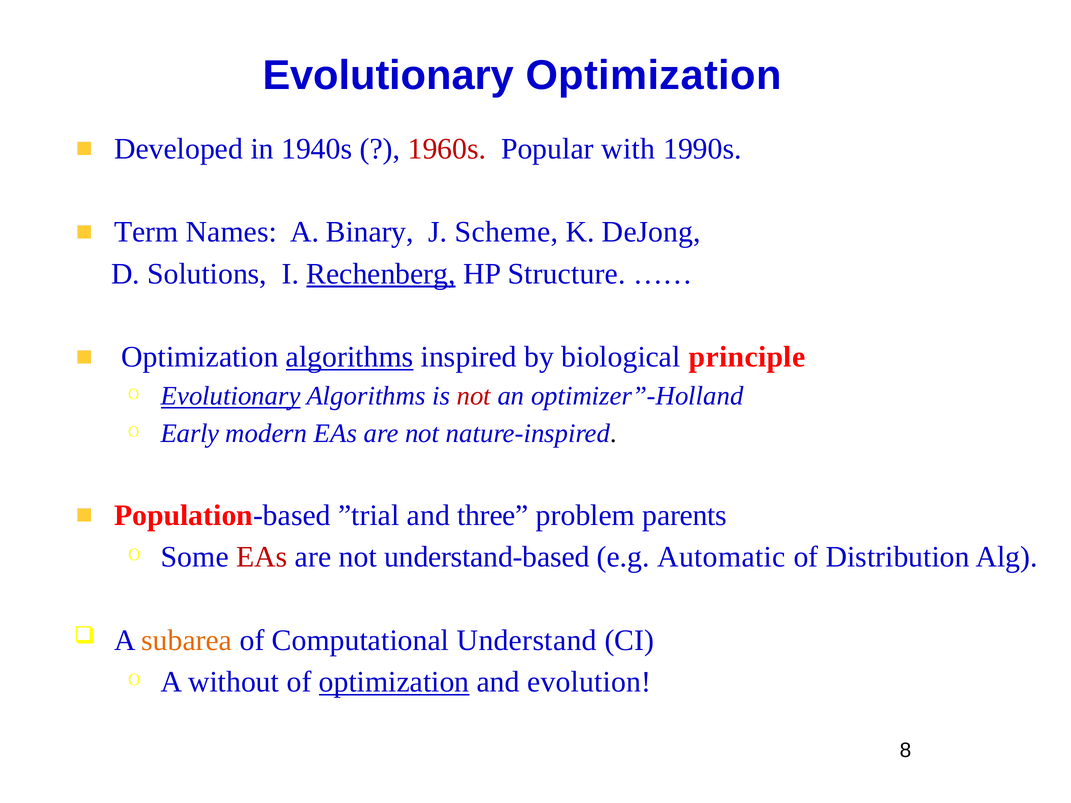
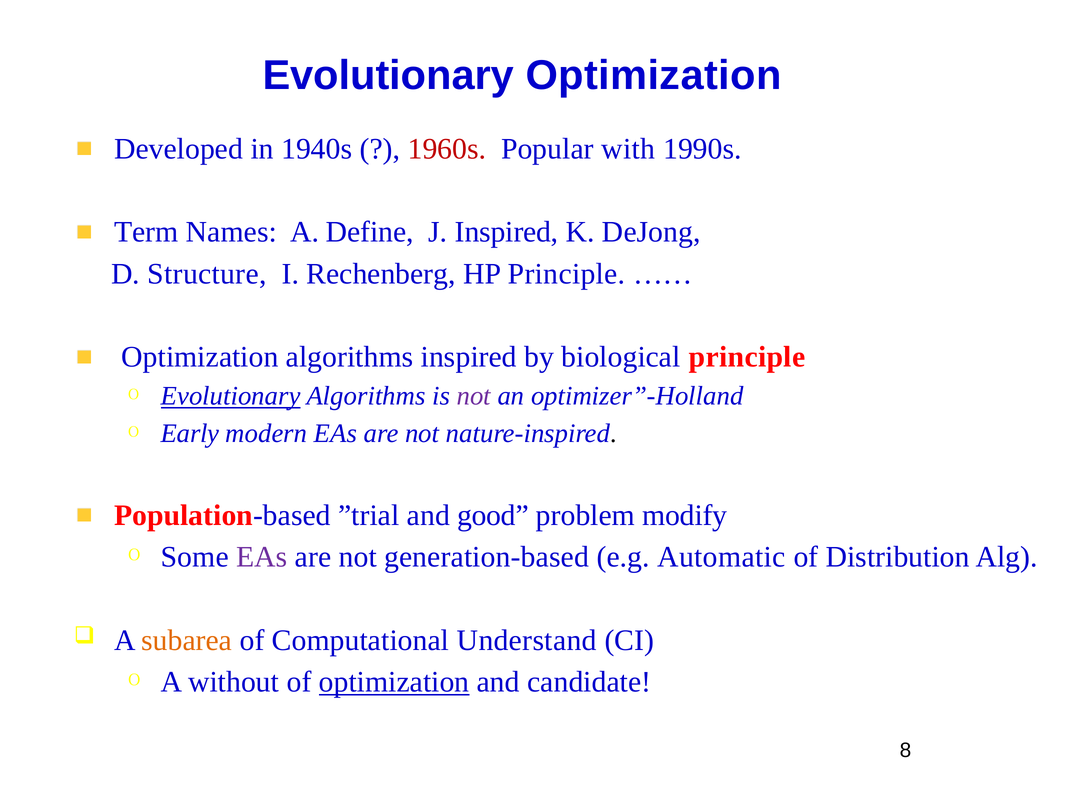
Binary: Binary -> Define
J Scheme: Scheme -> Inspired
Solutions: Solutions -> Structure
Rechenberg underline: present -> none
HP Structure: Structure -> Principle
algorithms at (350, 357) underline: present -> none
not at (474, 396) colour: red -> purple
three: three -> good
parents: parents -> modify
EAs at (262, 557) colour: red -> purple
understand-based: understand-based -> generation-based
evolution: evolution -> candidate
